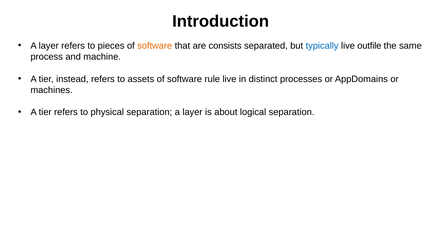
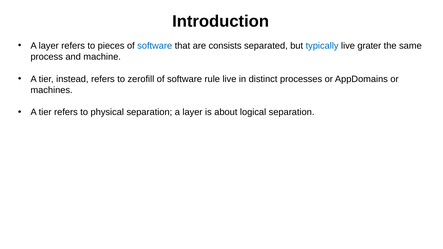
software at (155, 46) colour: orange -> blue
outfile: outfile -> grater
assets: assets -> zerofill
